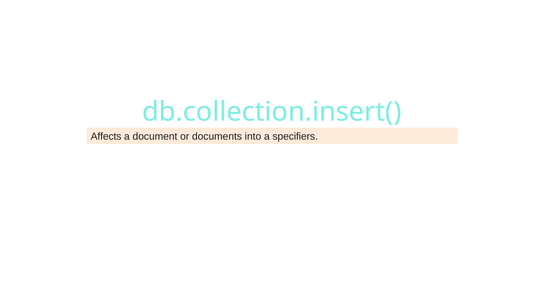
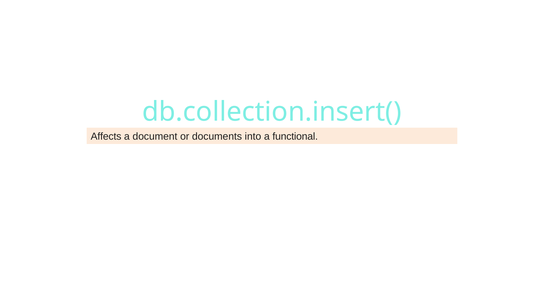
specifiers: specifiers -> functional
